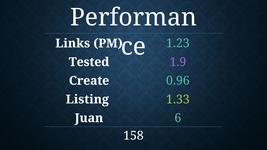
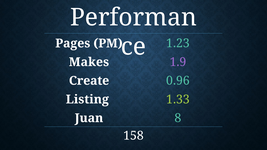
Links: Links -> Pages
Tested: Tested -> Makes
6: 6 -> 8
